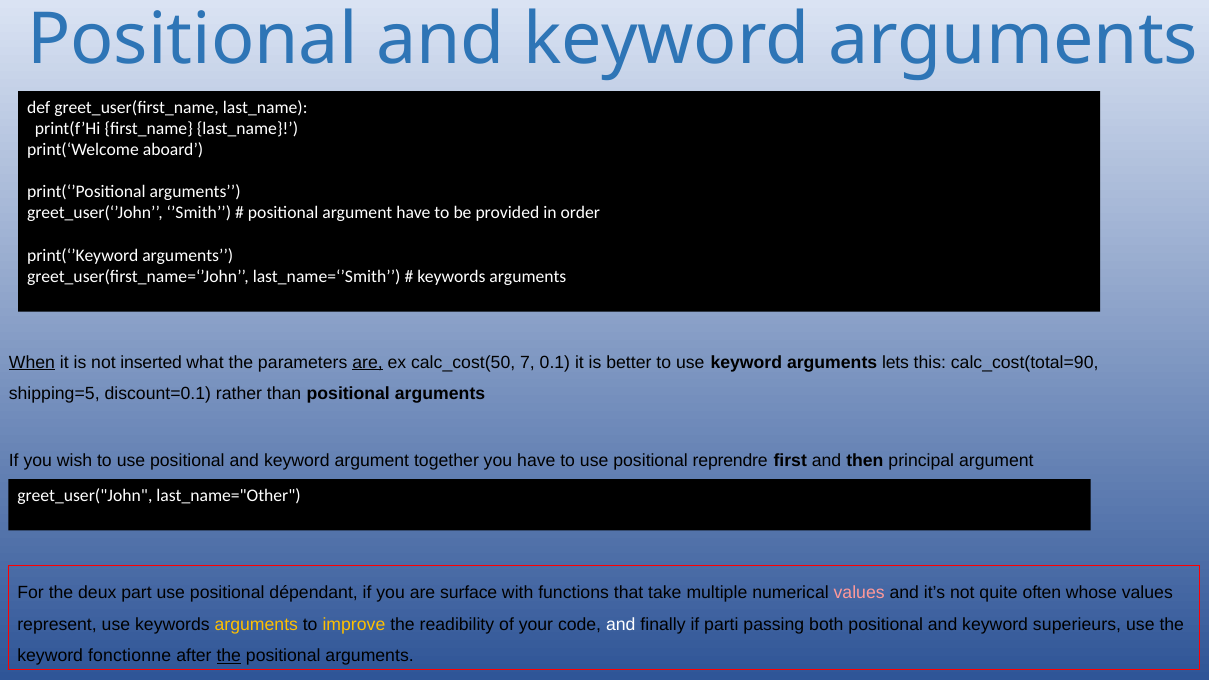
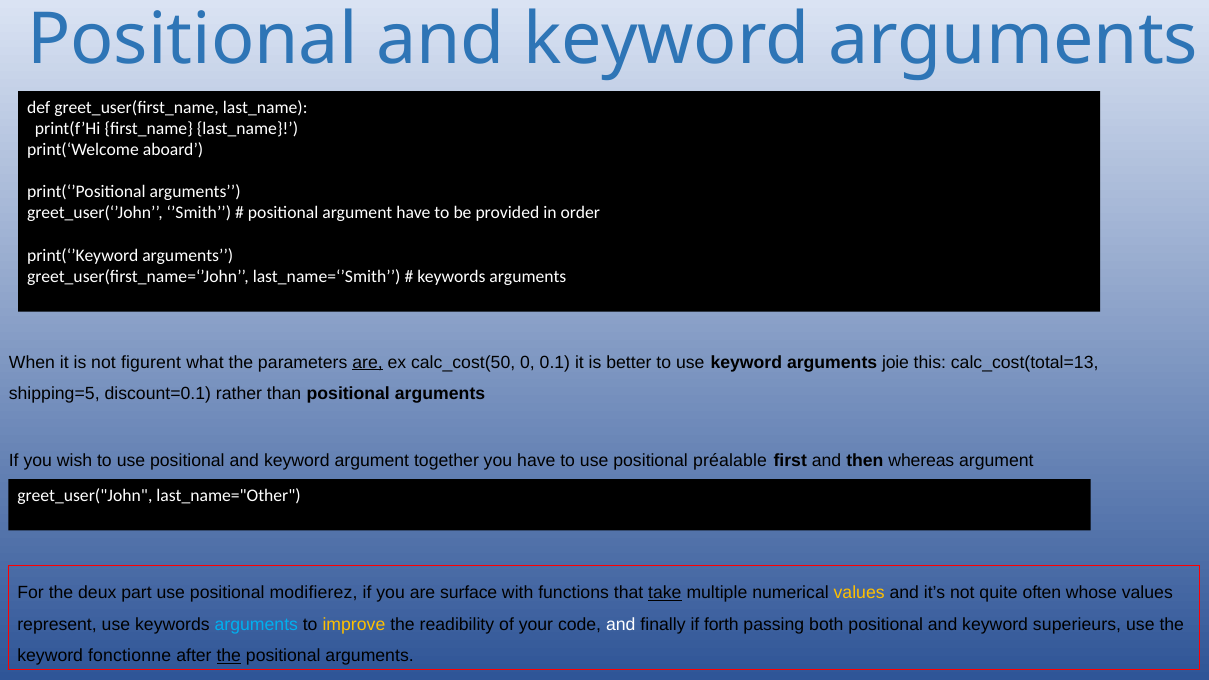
When underline: present -> none
inserted: inserted -> figurent
7: 7 -> 0
lets: lets -> joie
calc_cost(total=90: calc_cost(total=90 -> calc_cost(total=13
reprendre: reprendre -> préalable
principal: principal -> whereas
dépendant: dépendant -> modifierez
take underline: none -> present
values at (859, 593) colour: pink -> yellow
arguments at (256, 624) colour: yellow -> light blue
parti: parti -> forth
